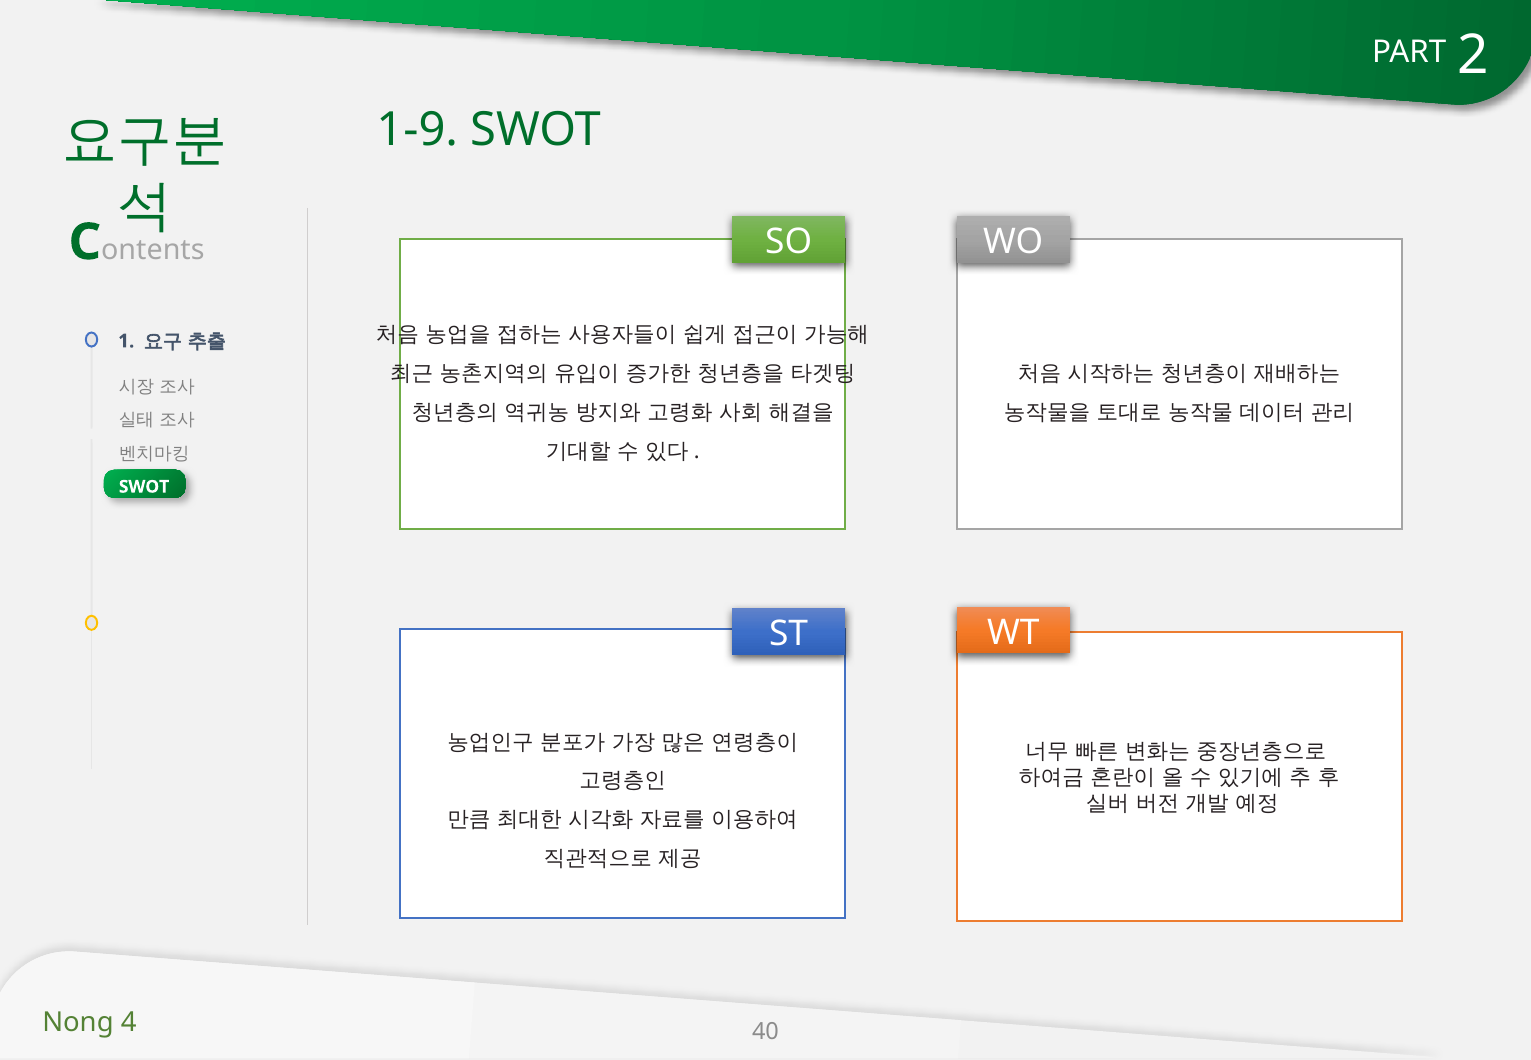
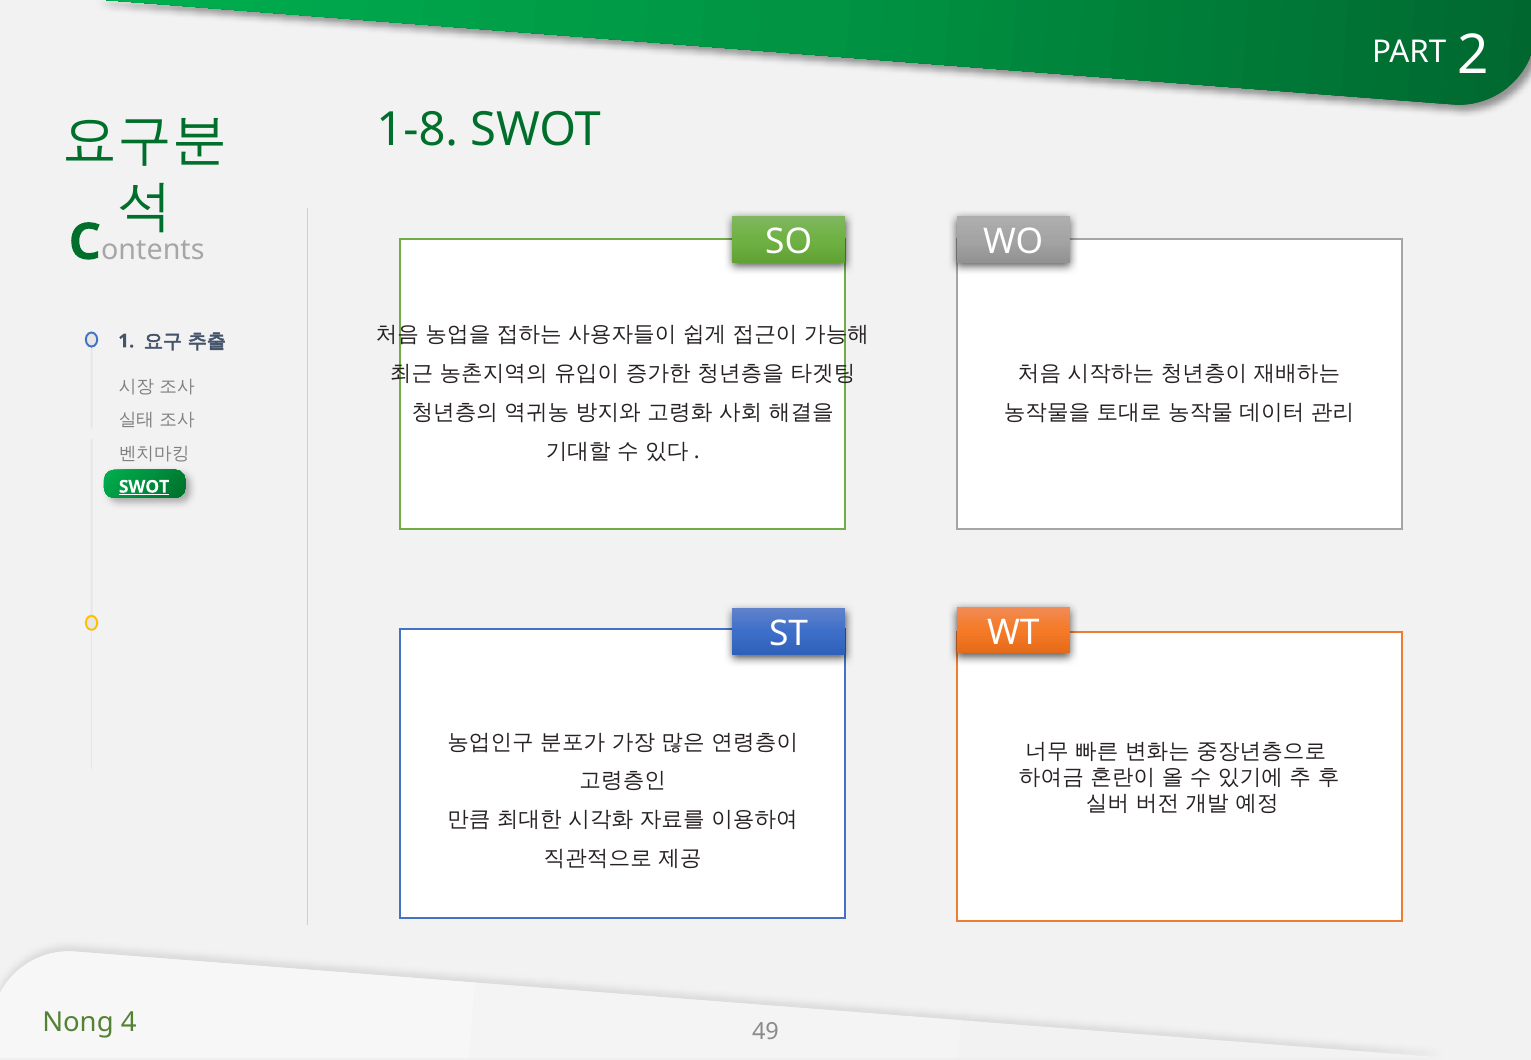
1-9: 1-9 -> 1-8
SWOT at (144, 487) underline: none -> present
40: 40 -> 49
